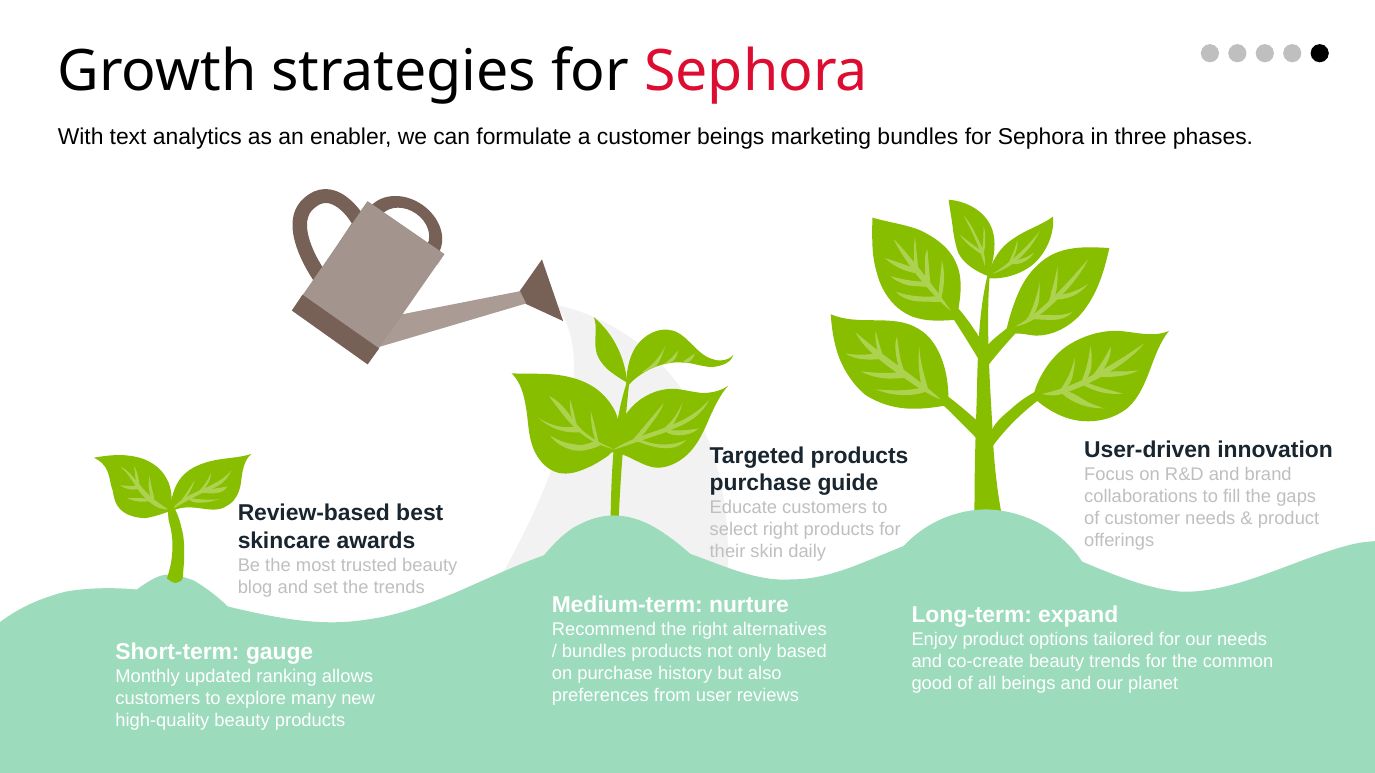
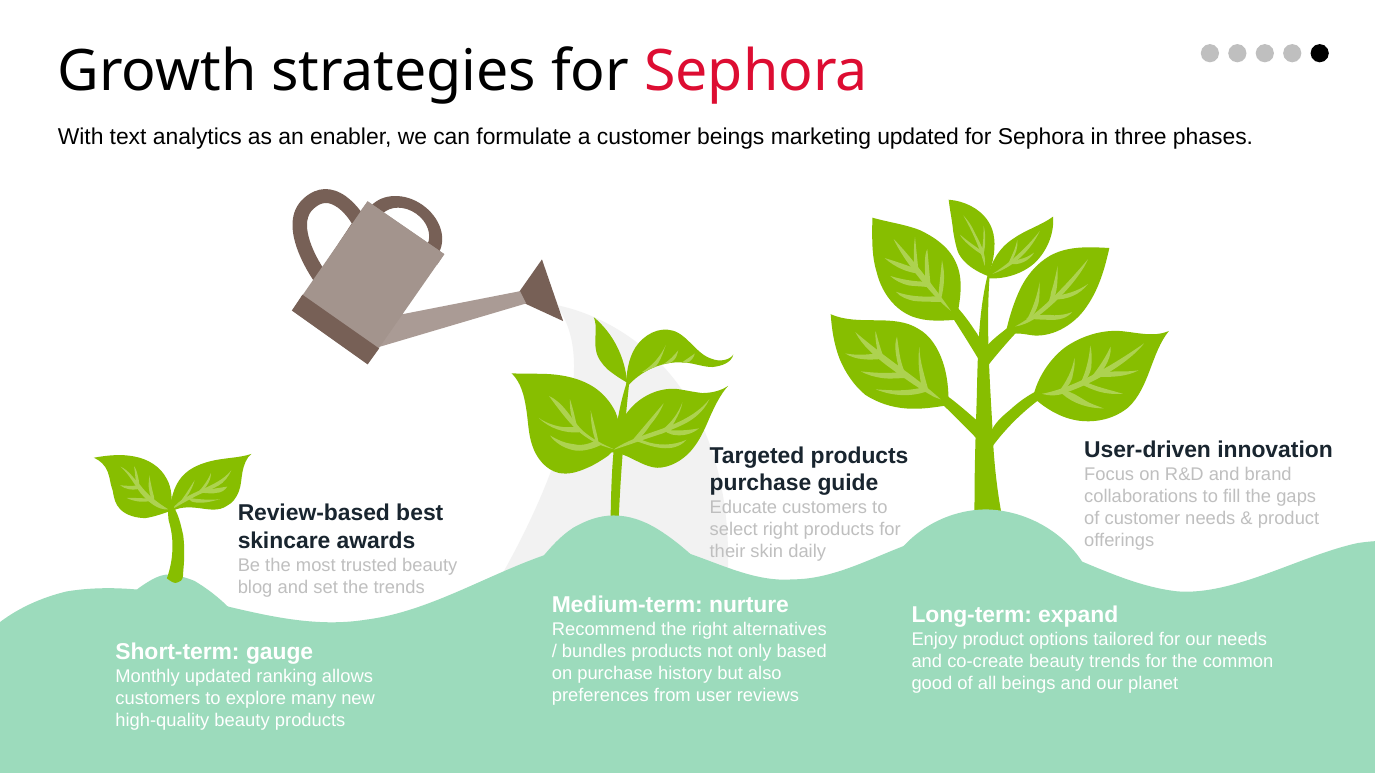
marketing bundles: bundles -> updated
